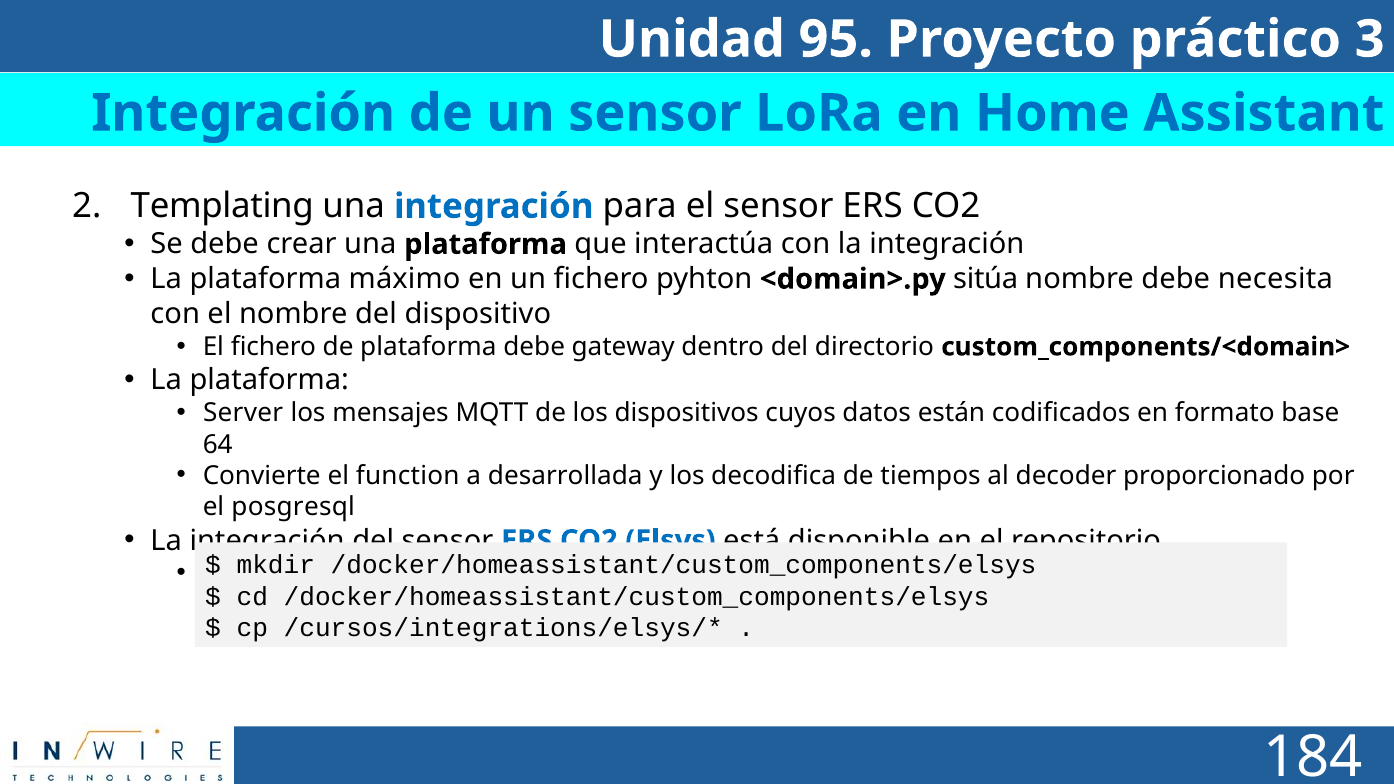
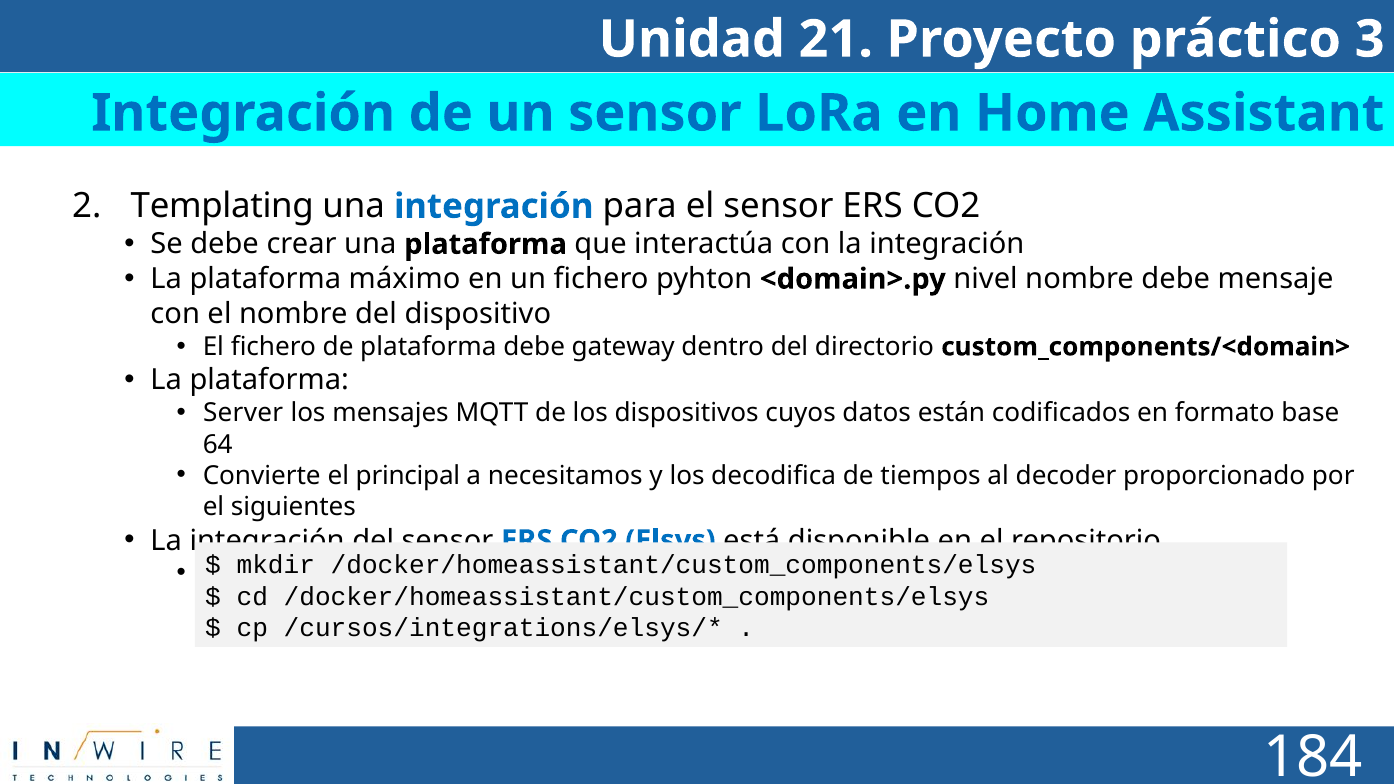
95: 95 -> 21
sitúa: sitúa -> nivel
necesita: necesita -> mensaje
function: function -> principal
desarrollada: desarrollada -> necesitamos
posgresql: posgresql -> siguientes
